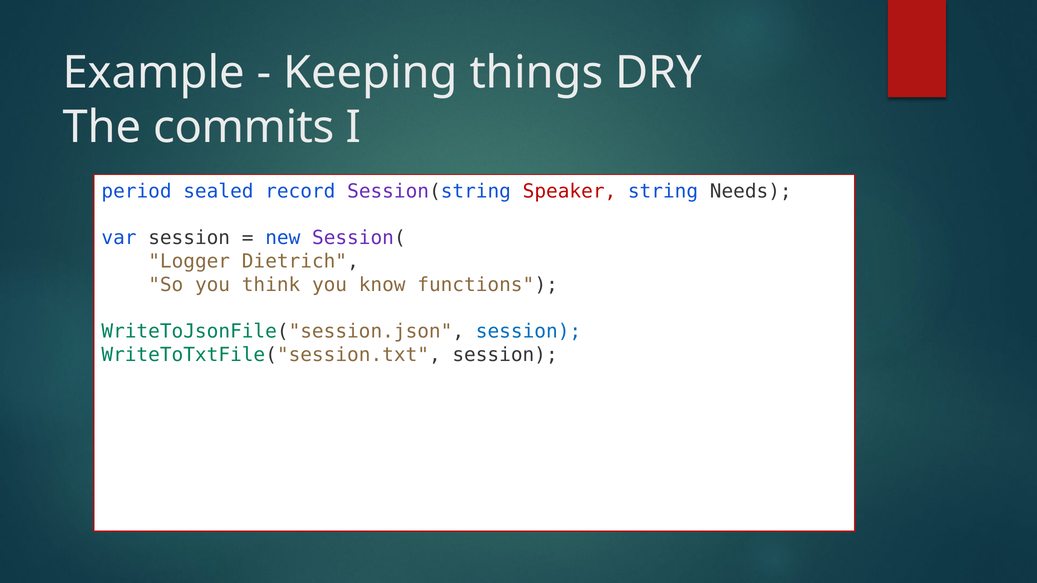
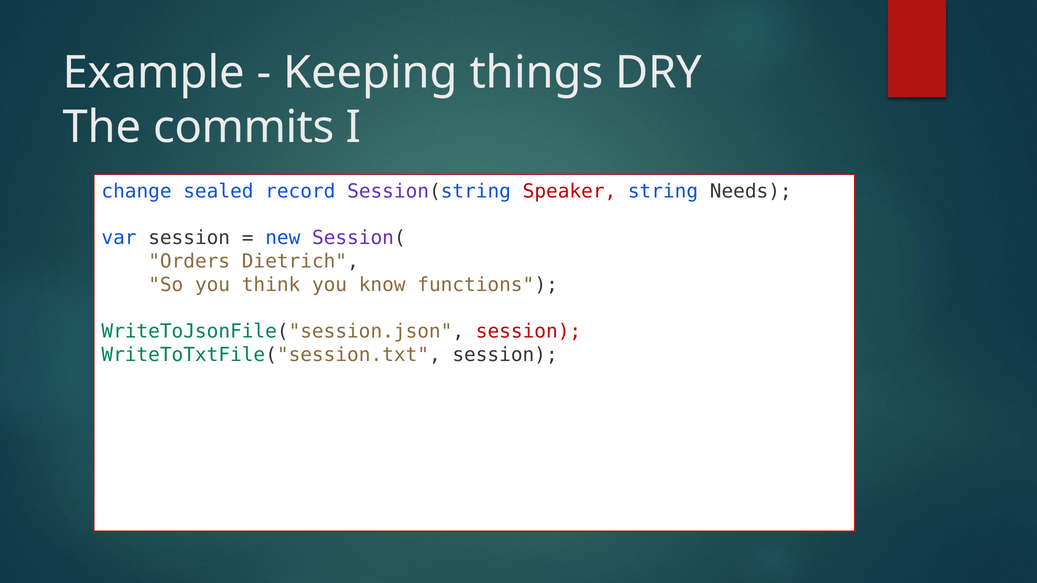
period: period -> change
Logger: Logger -> Orders
session at (529, 331) colour: blue -> red
